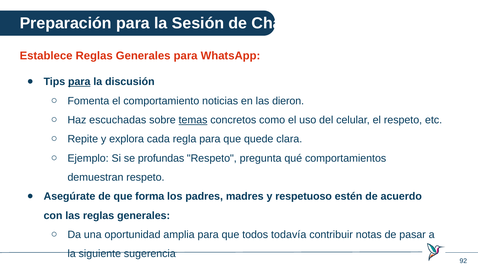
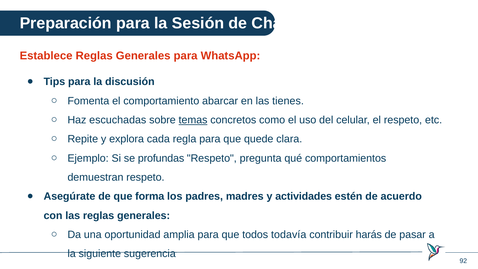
para at (79, 82) underline: present -> none
noticias: noticias -> abarcar
dieron: dieron -> tienes
respetuoso: respetuoso -> actividades
notas: notas -> harás
